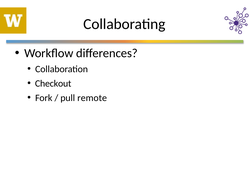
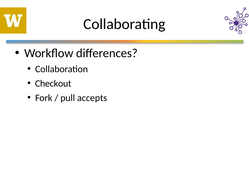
remote: remote -> accepts
